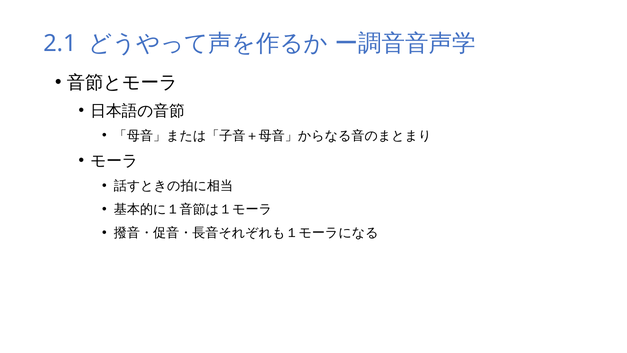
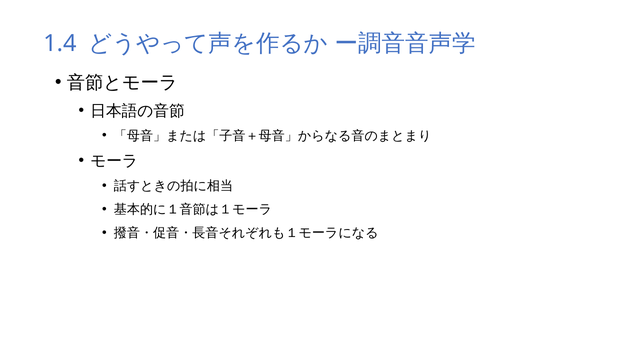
2.1: 2.1 -> 1.4
